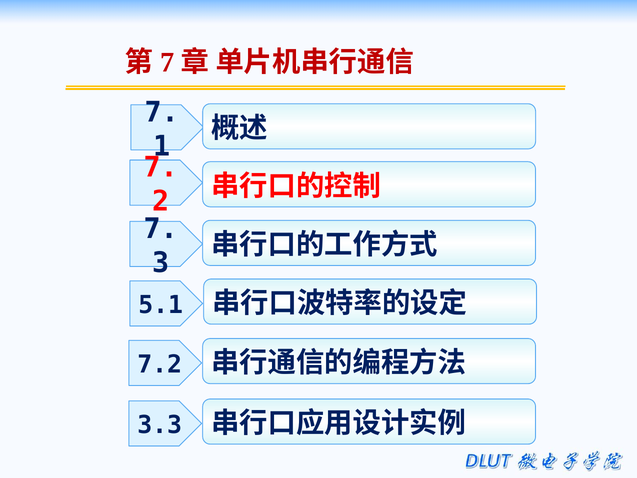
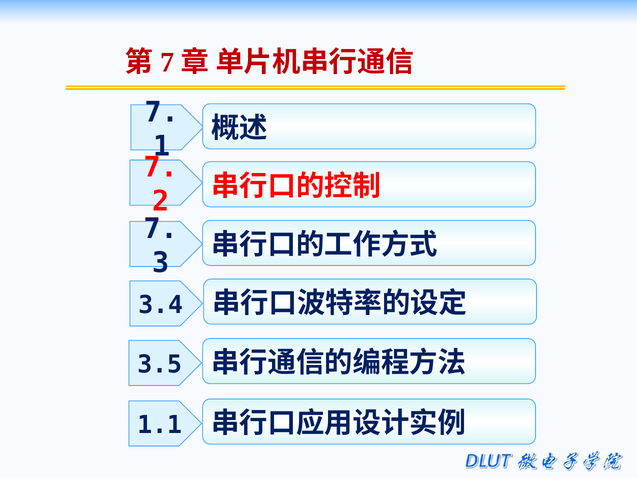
5.1: 5.1 -> 3.4
7.2: 7.2 -> 3.5
3.3: 3.3 -> 1.1
